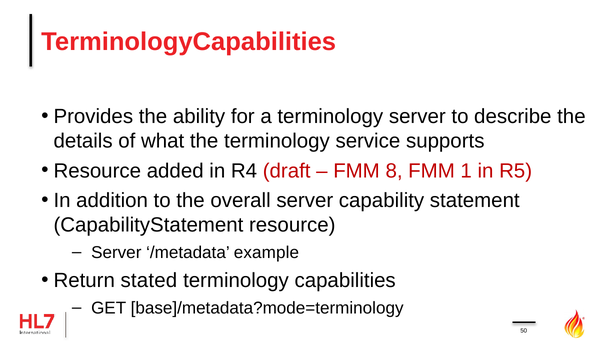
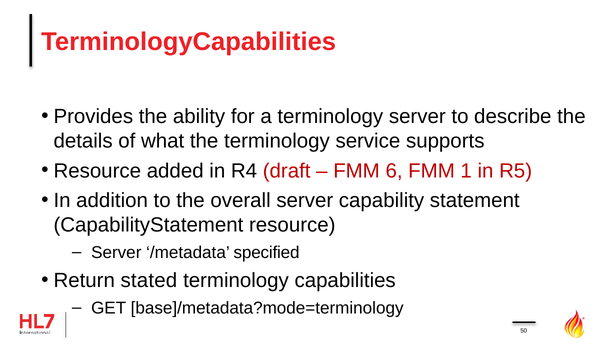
8: 8 -> 6
example: example -> specified
